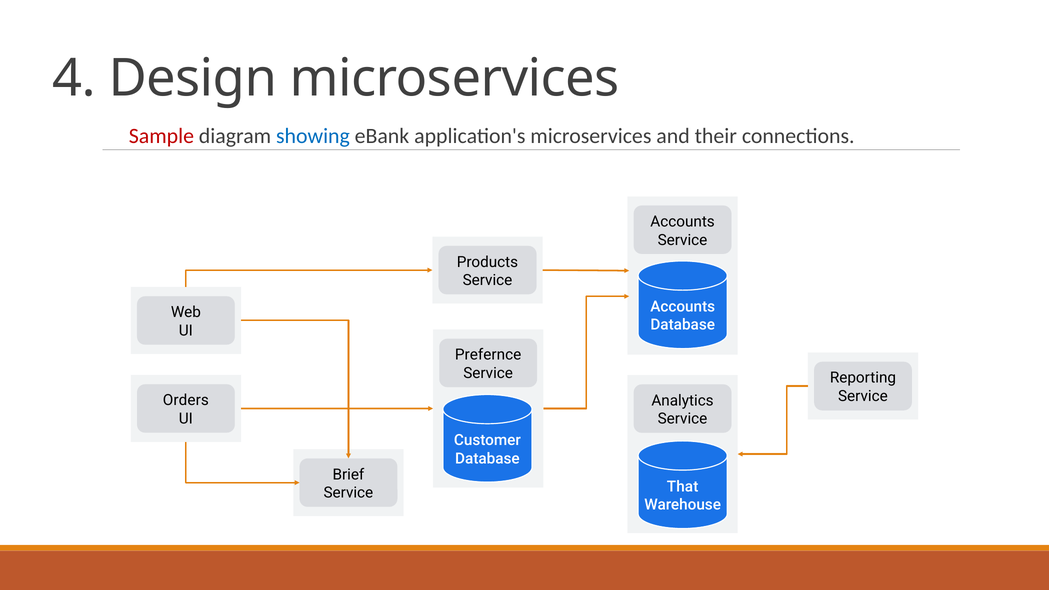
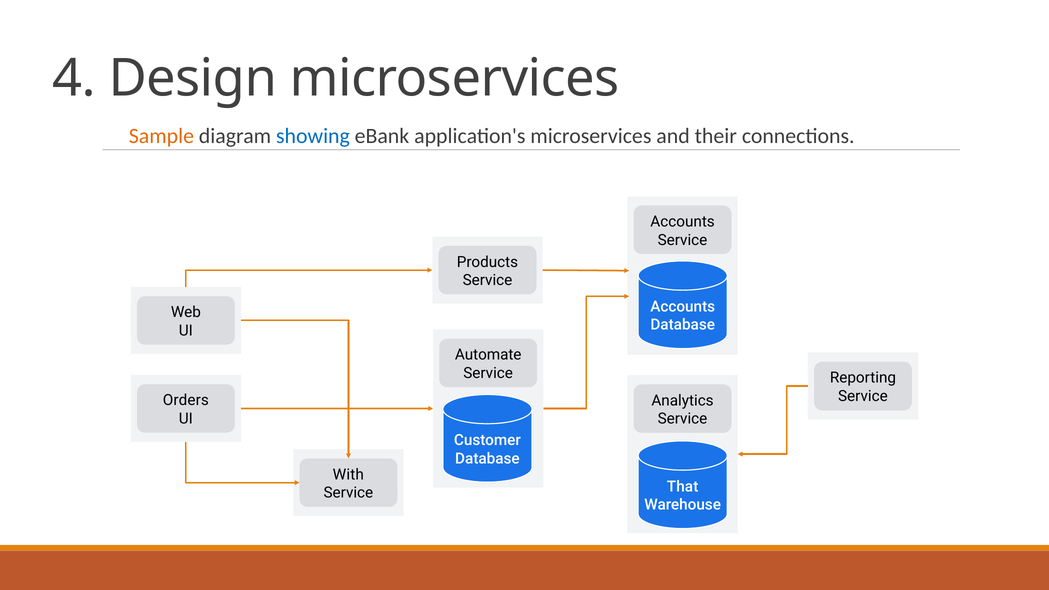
Sample colour: red -> orange
Prefernce: Prefernce -> Automate
Brief: Brief -> With
